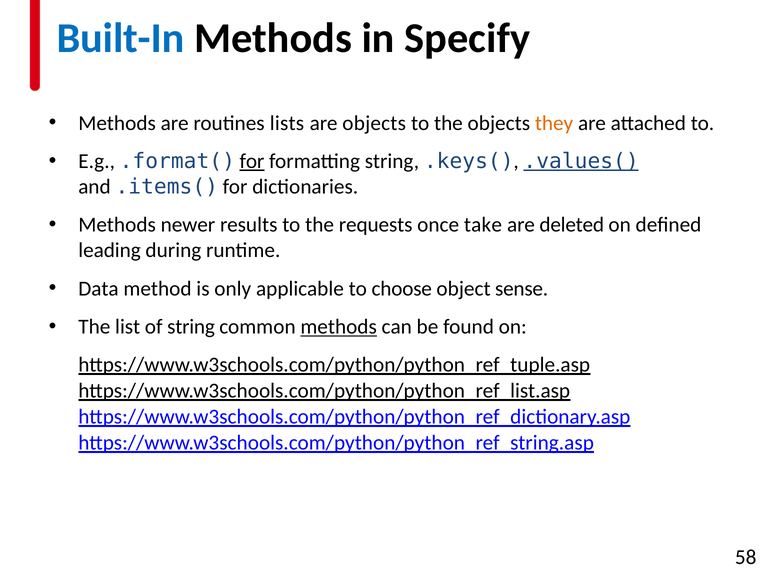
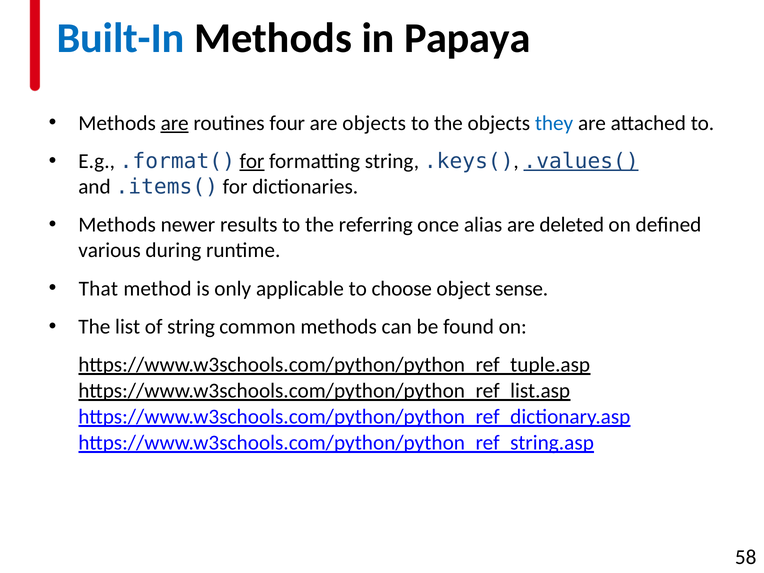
Specify: Specify -> Papaya
are at (175, 123) underline: none -> present
lists: lists -> four
they colour: orange -> blue
requests: requests -> referring
take: take -> alias
leading: leading -> various
Data: Data -> That
methods at (339, 327) underline: present -> none
